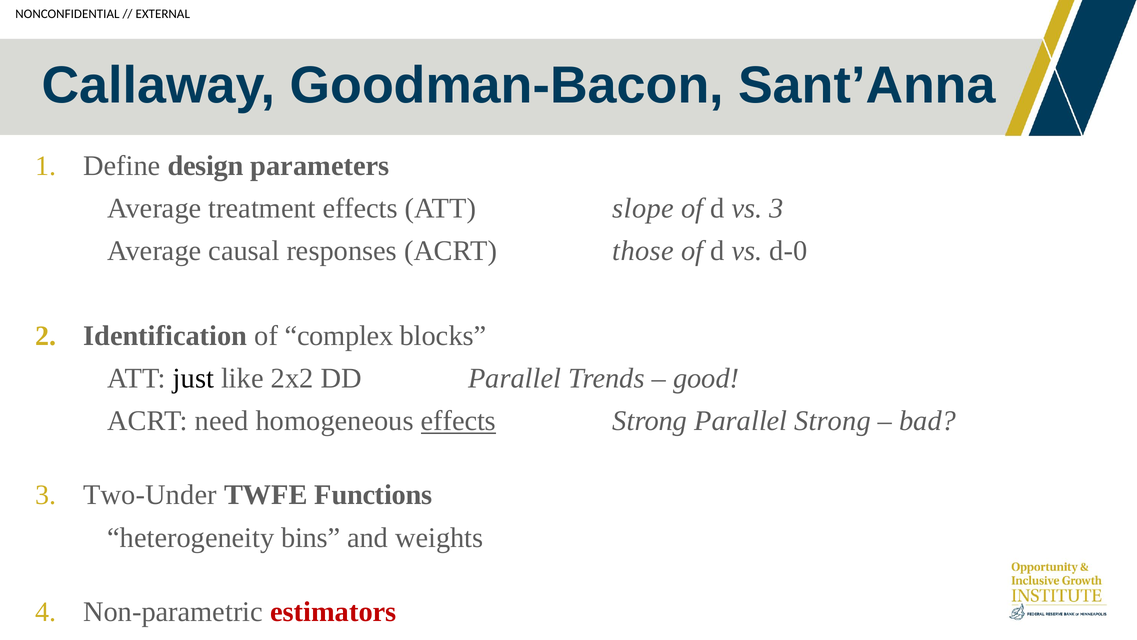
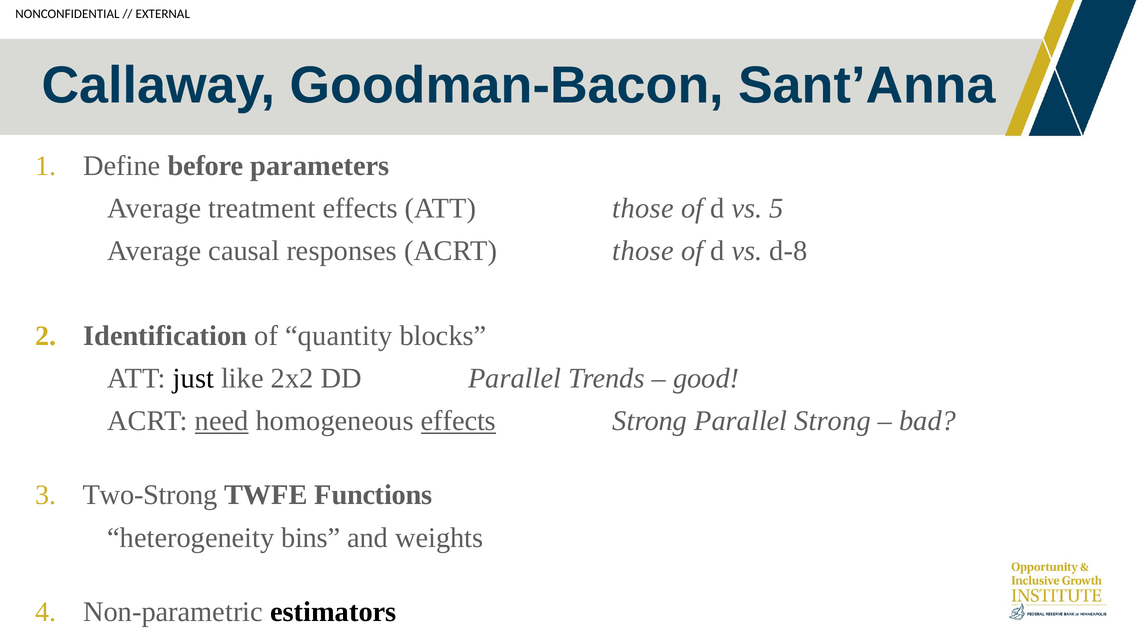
design: design -> before
ATT slope: slope -> those
vs 3: 3 -> 5
d-0: d-0 -> d-8
complex: complex -> quantity
need underline: none -> present
Two-Under: Two-Under -> Two-Strong
estimators colour: red -> black
